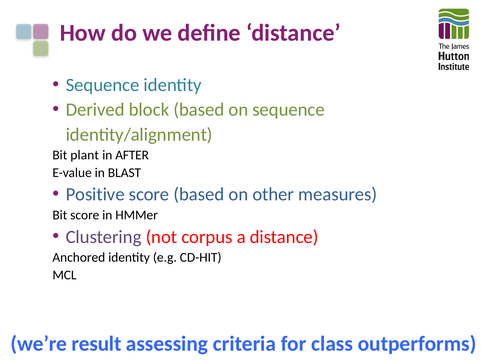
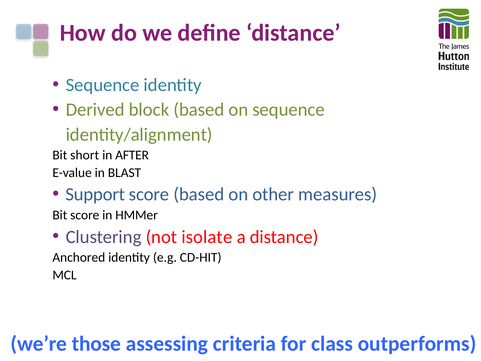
plant: plant -> short
Positive: Positive -> Support
corpus: corpus -> isolate
result: result -> those
